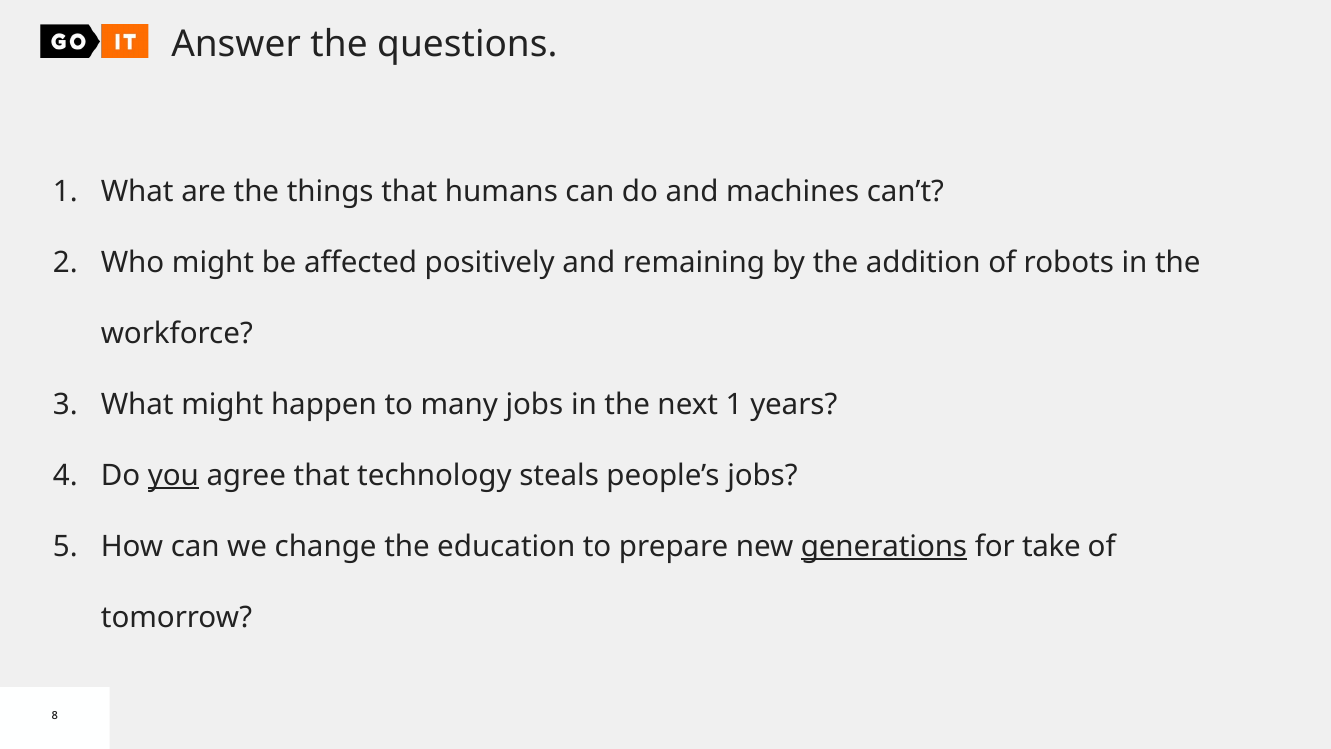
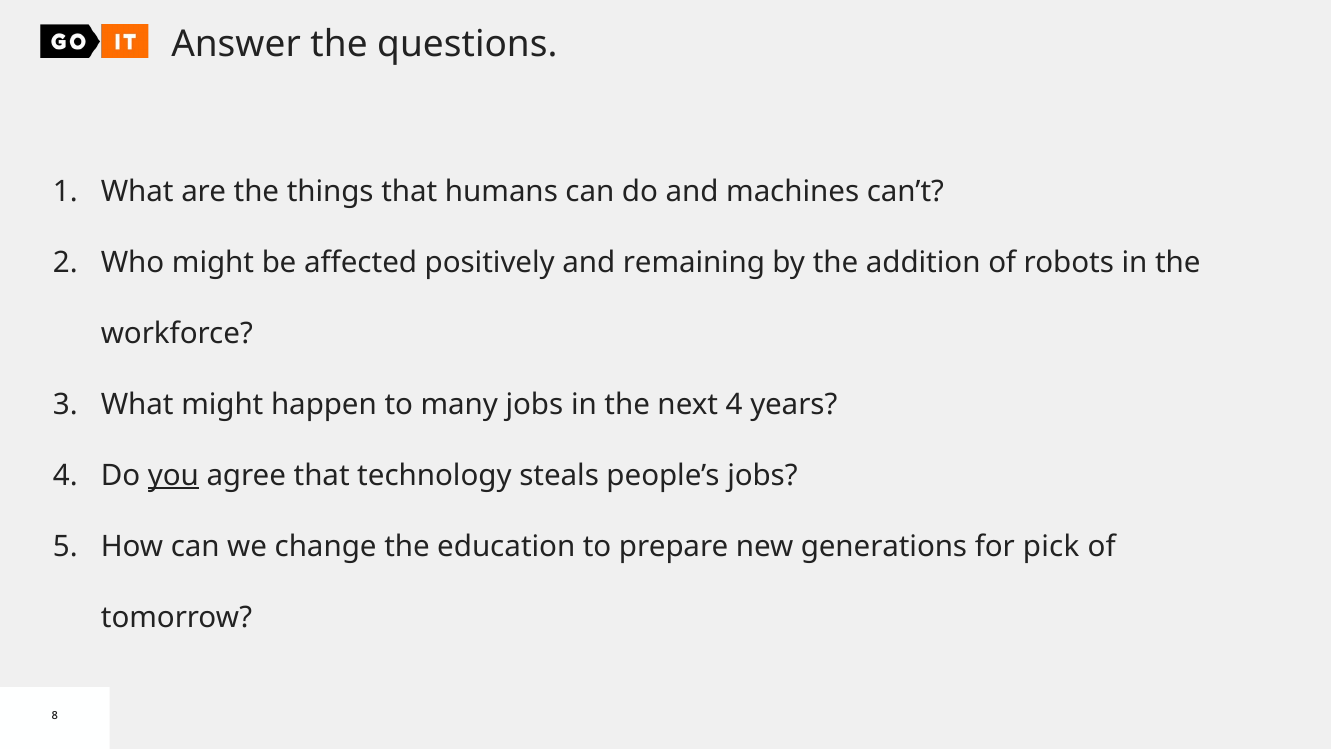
next 1: 1 -> 4
generations underline: present -> none
take: take -> pick
